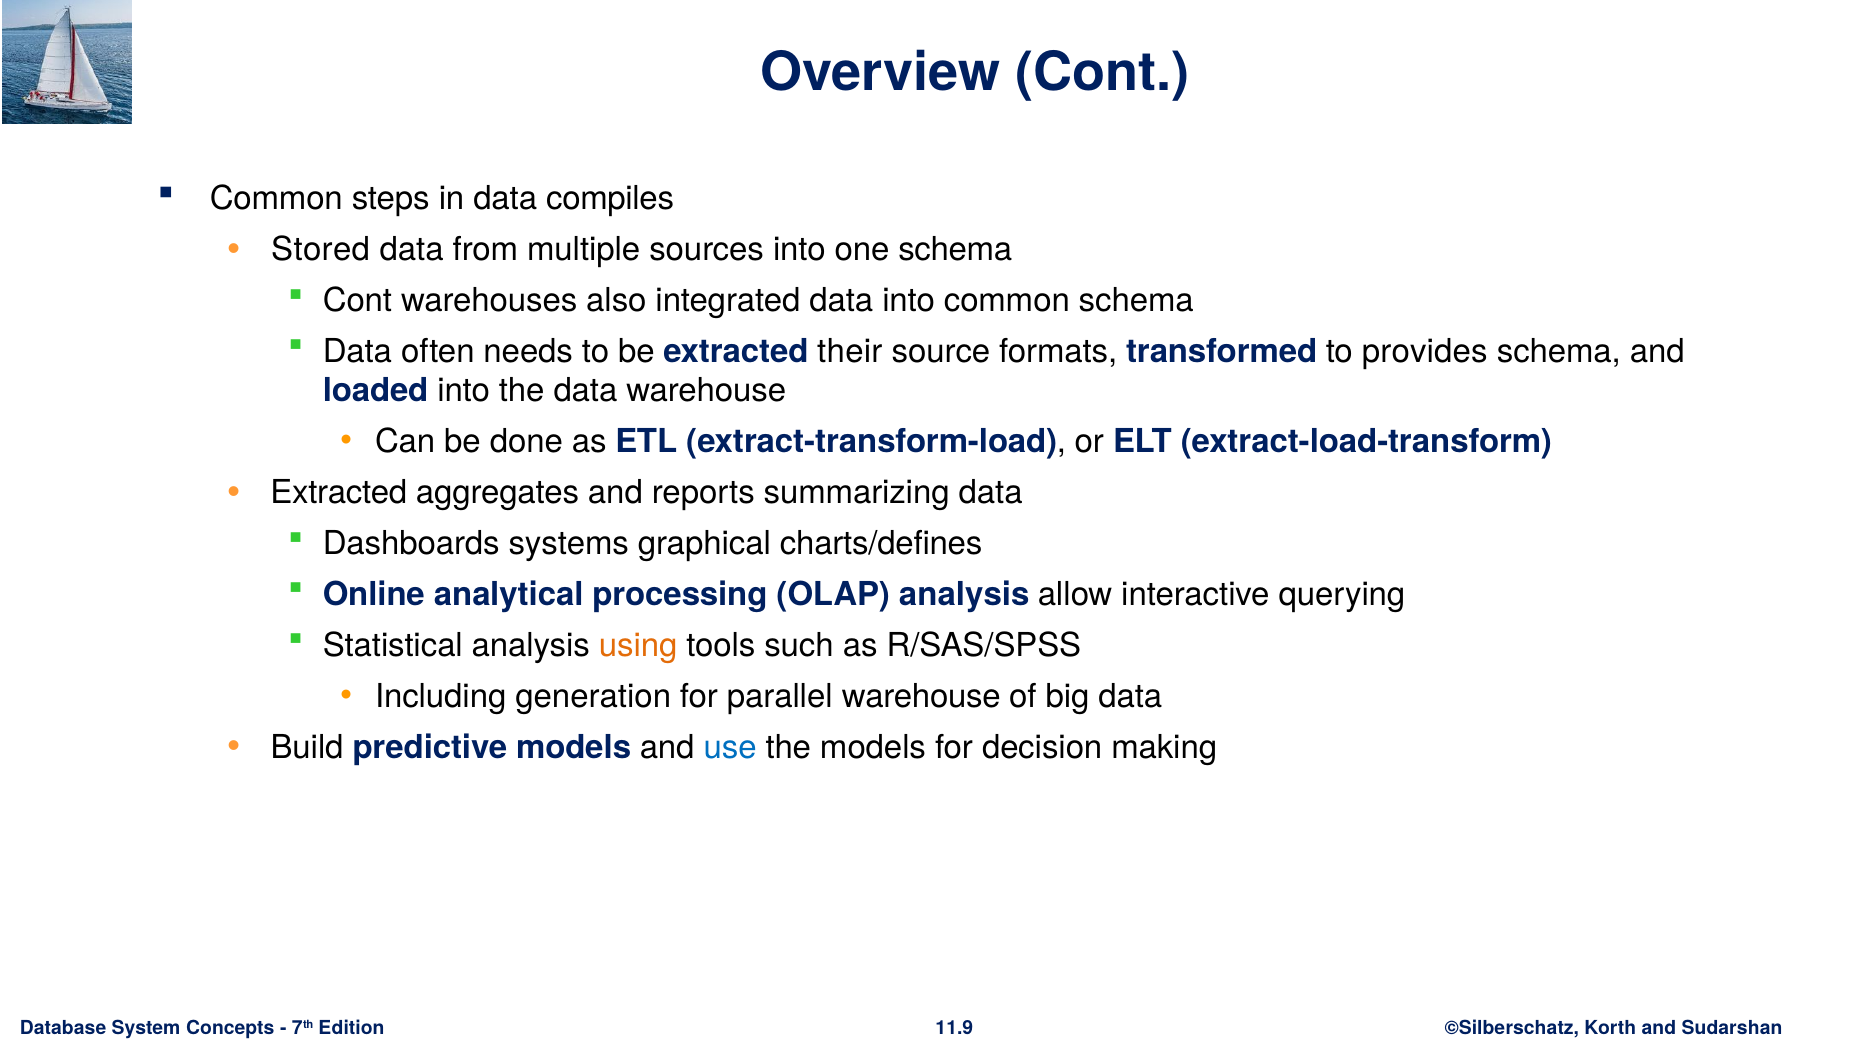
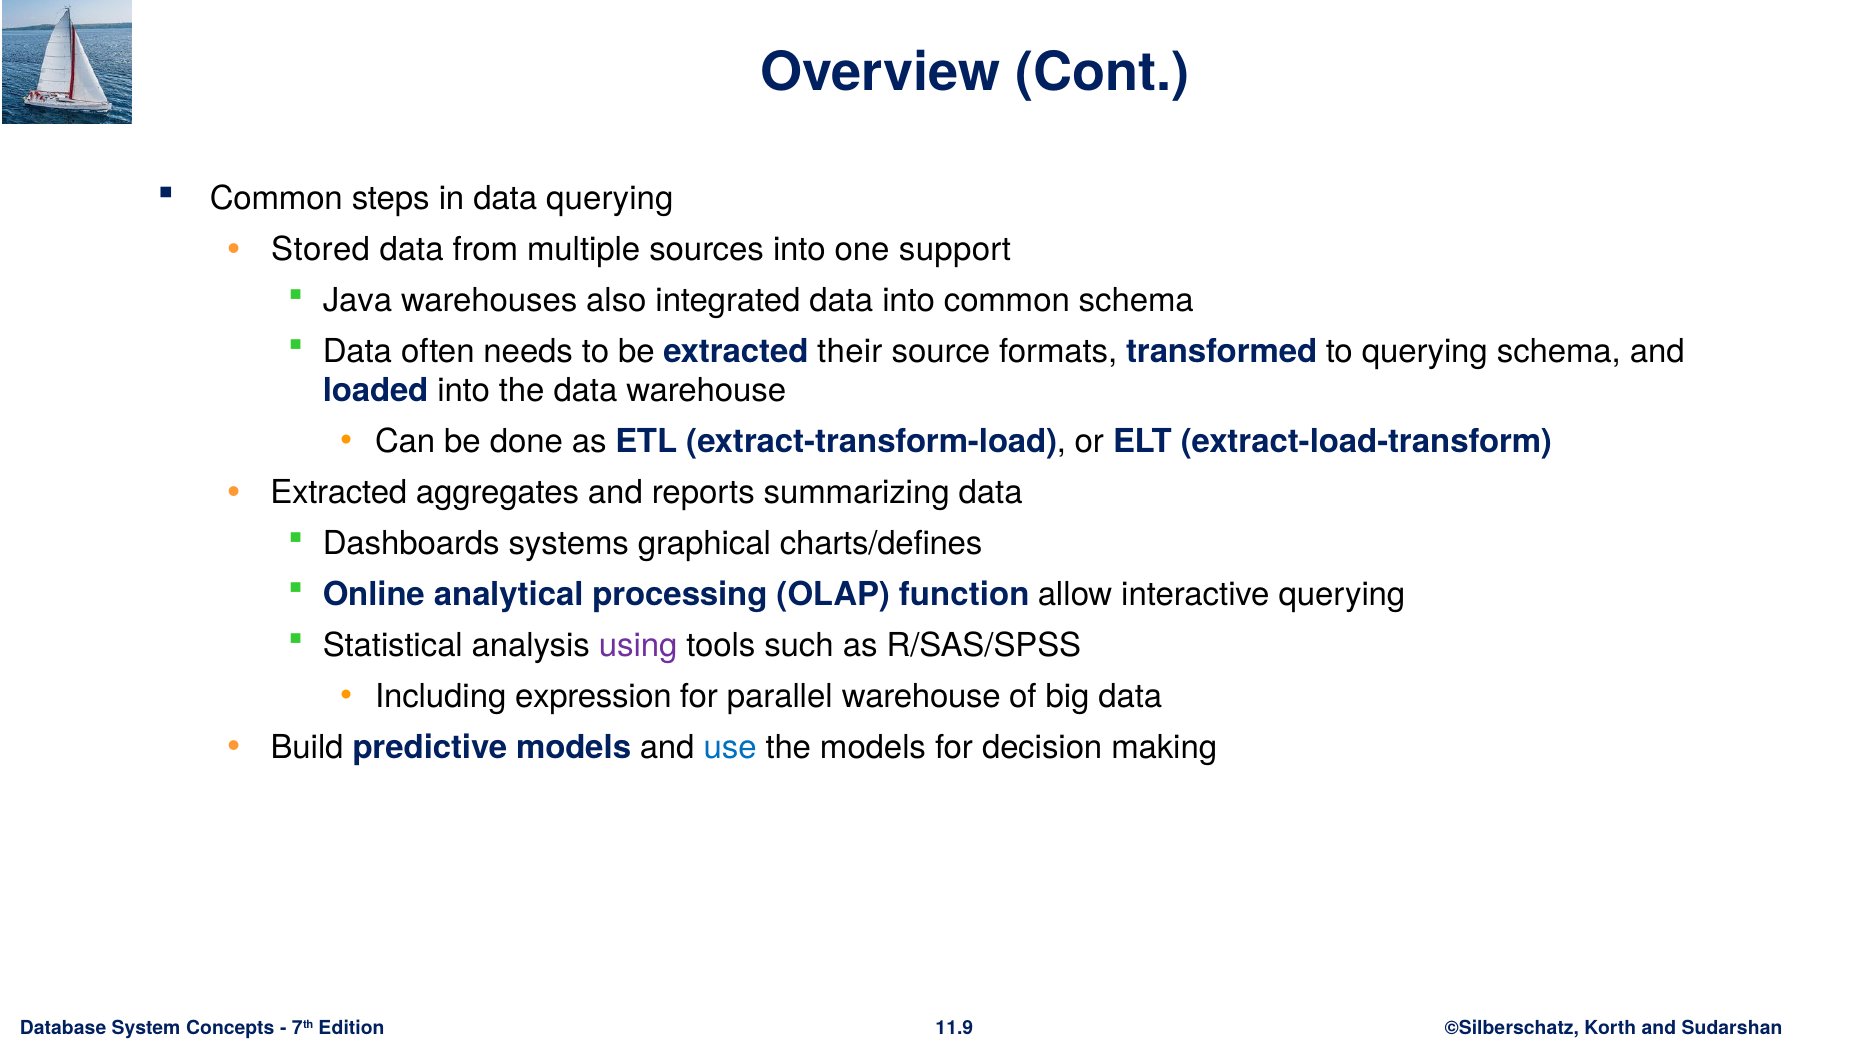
data compiles: compiles -> querying
one schema: schema -> support
Cont at (357, 301): Cont -> Java
to provides: provides -> querying
OLAP analysis: analysis -> function
using colour: orange -> purple
generation: generation -> expression
